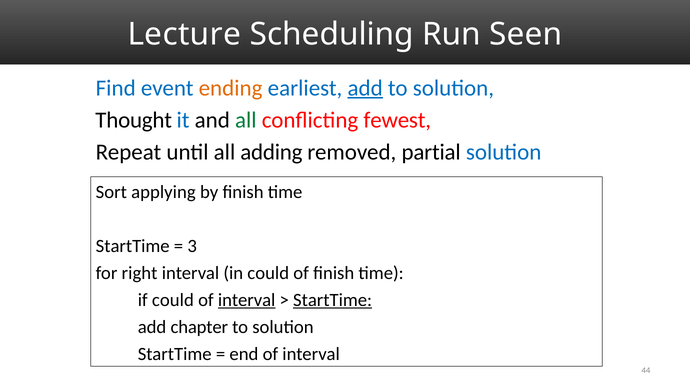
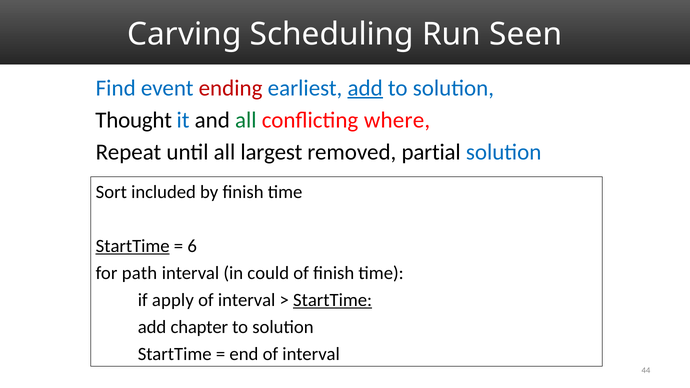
Lecture: Lecture -> Carving
ending colour: orange -> red
fewest: fewest -> where
adding: adding -> largest
applying: applying -> included
StartTime at (133, 246) underline: none -> present
3: 3 -> 6
right: right -> path
if could: could -> apply
interval at (247, 300) underline: present -> none
